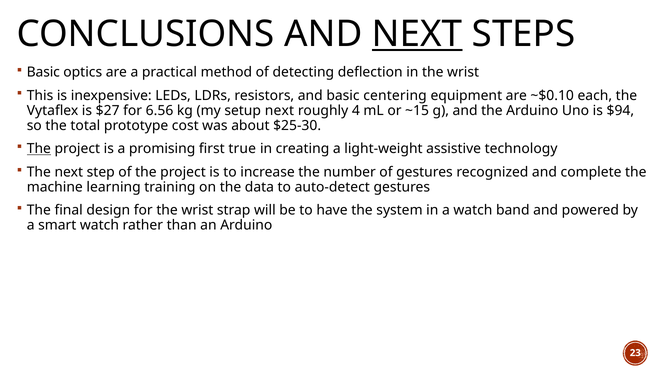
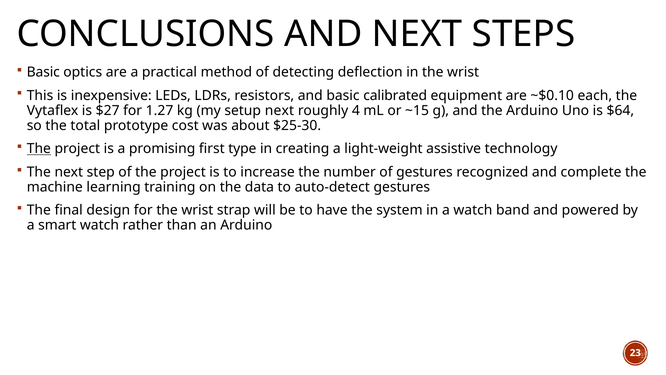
NEXT at (417, 34) underline: present -> none
centering: centering -> calibrated
6.56: 6.56 -> 1.27
$94: $94 -> $64
true: true -> type
